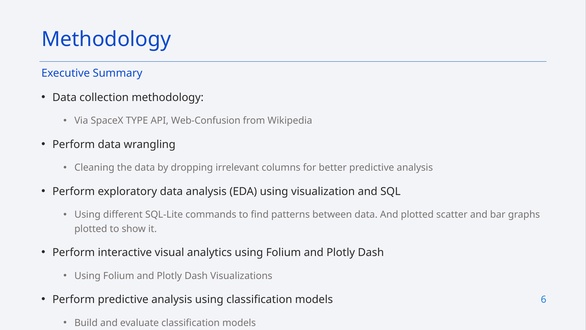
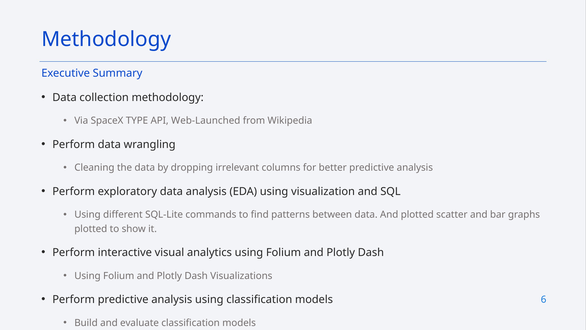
Web-Confusion: Web-Confusion -> Web-Launched
